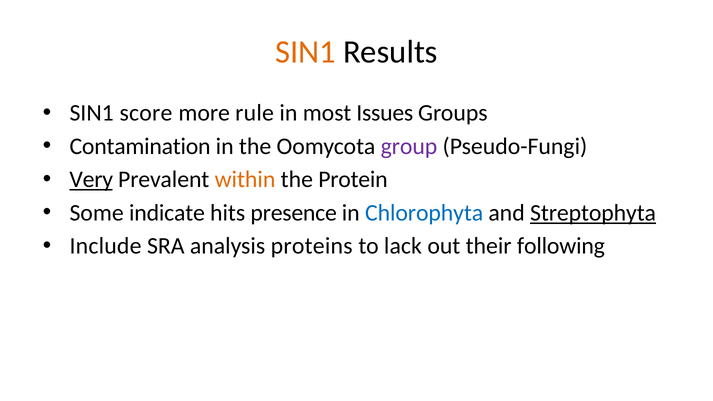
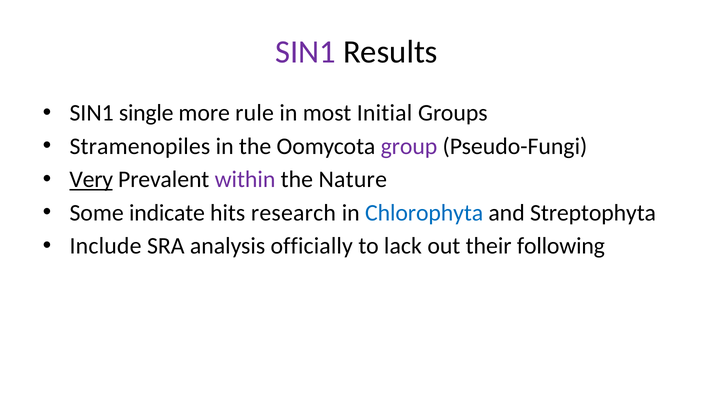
SIN1 at (305, 52) colour: orange -> purple
score: score -> single
Issues: Issues -> Initial
Contamination: Contamination -> Stramenopiles
within colour: orange -> purple
Protein: Protein -> Nature
presence: presence -> research
Streptophyta underline: present -> none
proteins: proteins -> officially
